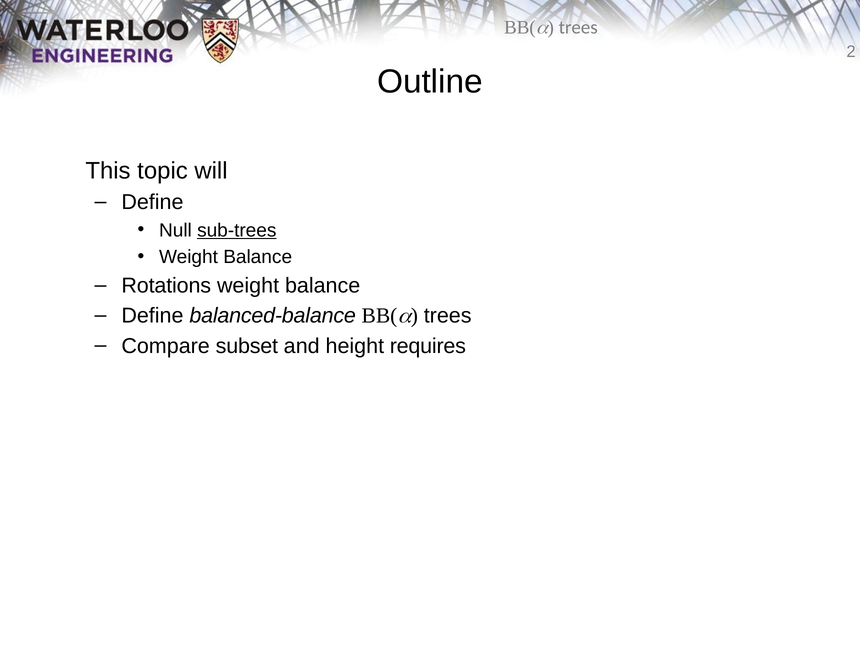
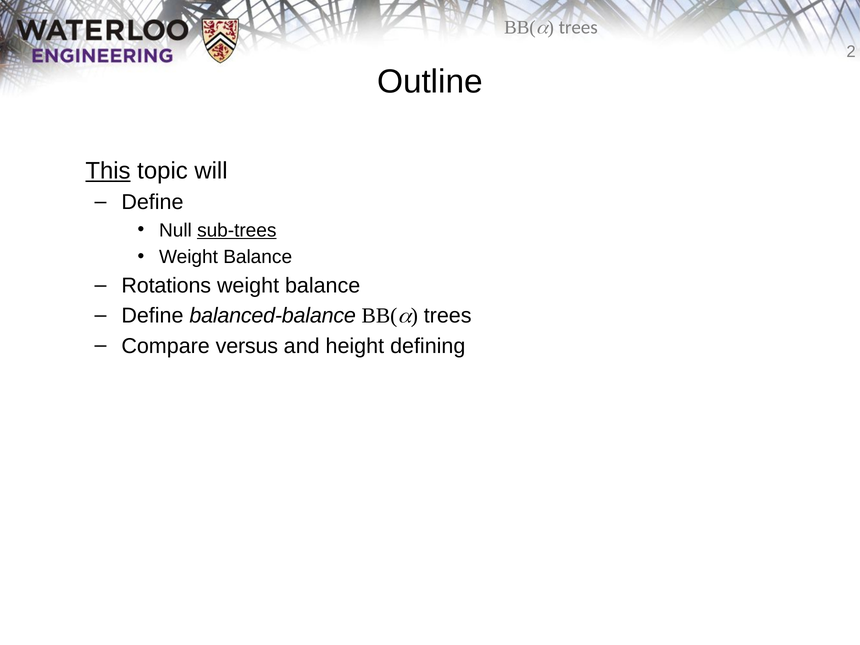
This underline: none -> present
subset: subset -> versus
requires: requires -> defining
